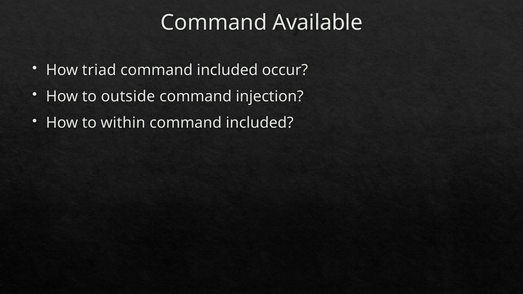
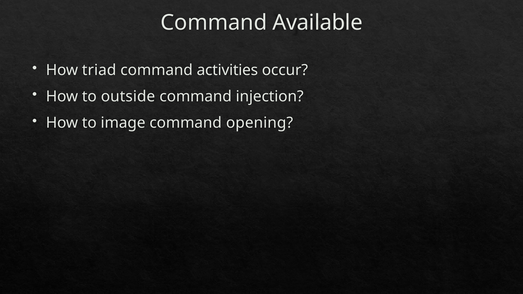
included at (227, 70): included -> activities
within: within -> image
included at (260, 123): included -> opening
